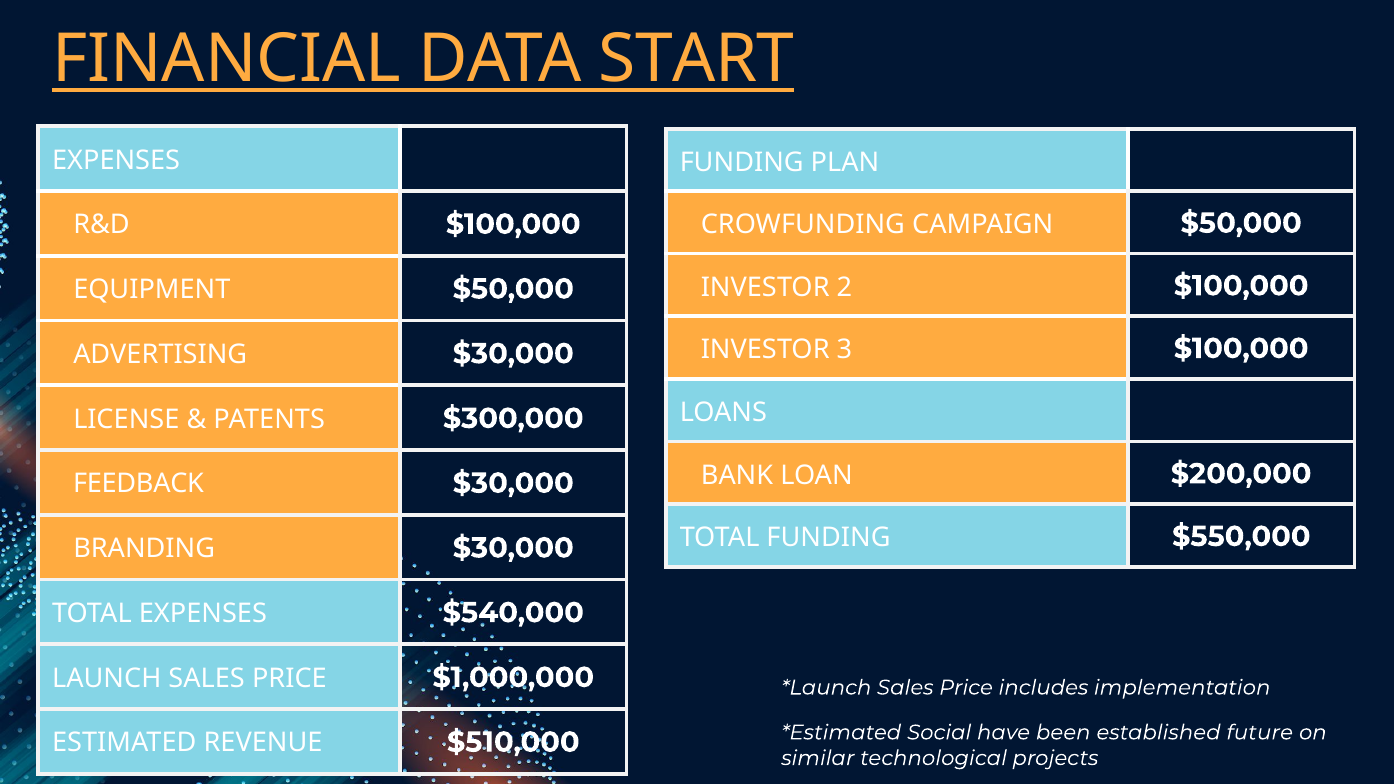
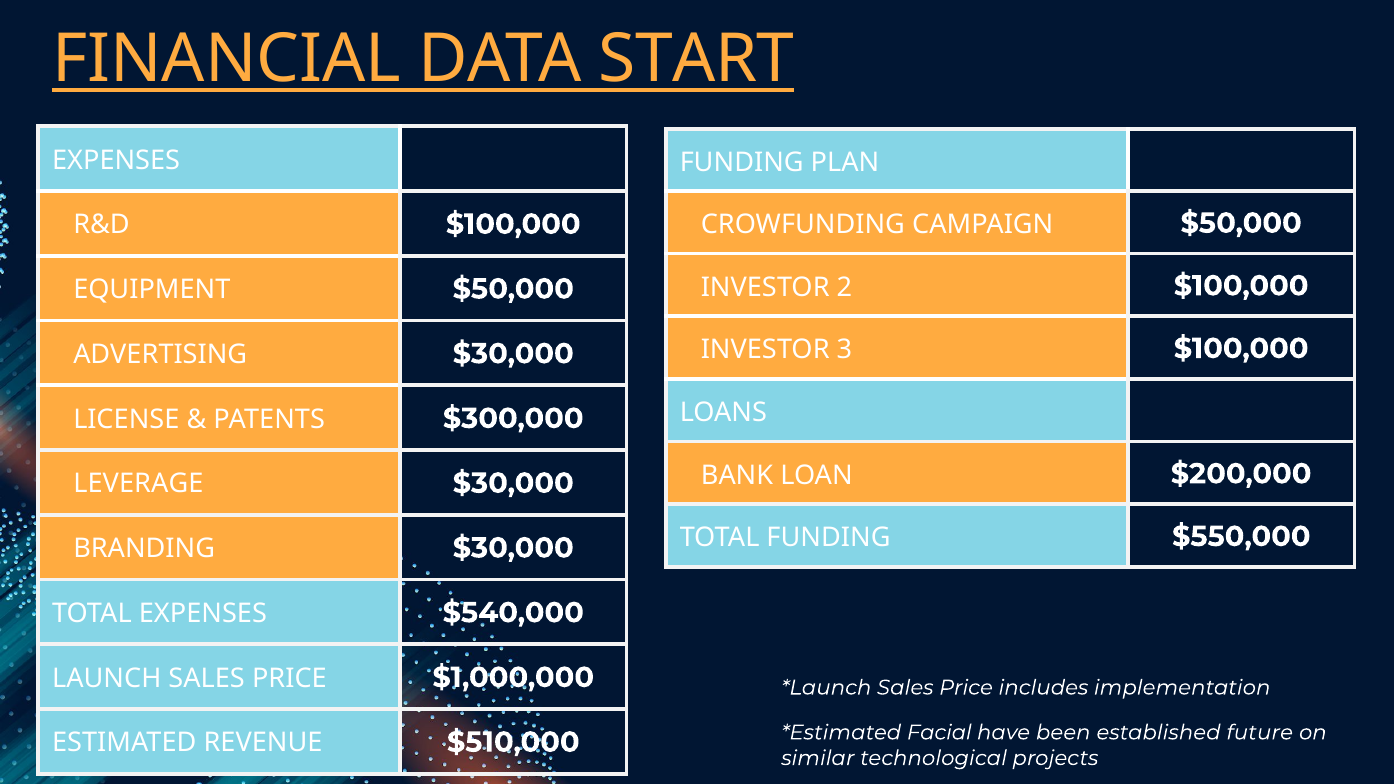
FEEDBACK: FEEDBACK -> LEVERAGE
Social: Social -> Facial
